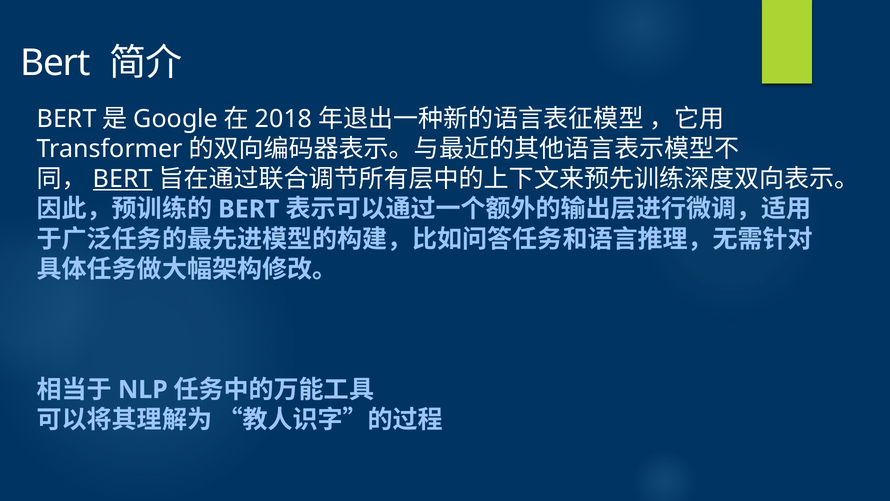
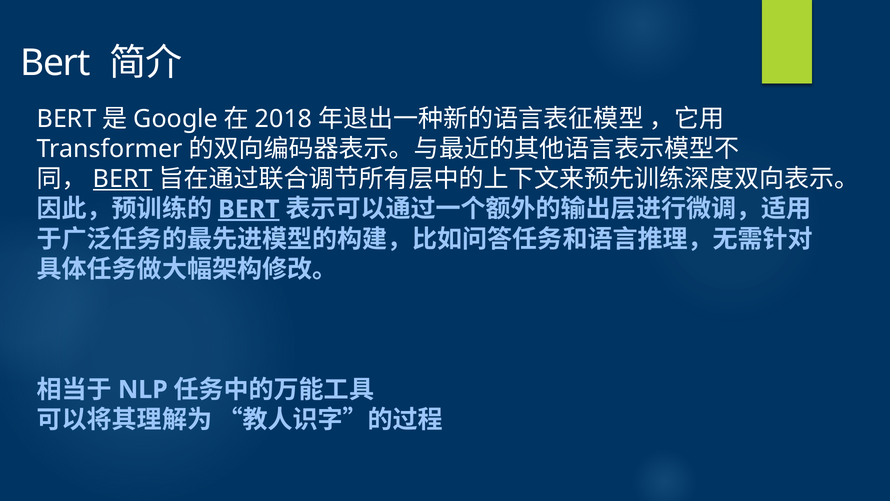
BERT at (249, 209) underline: none -> present
